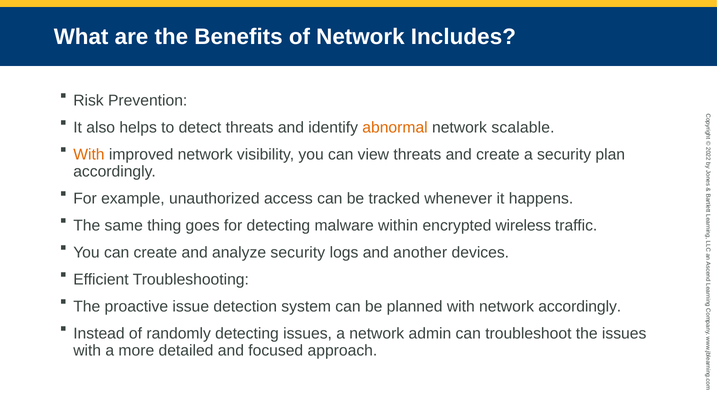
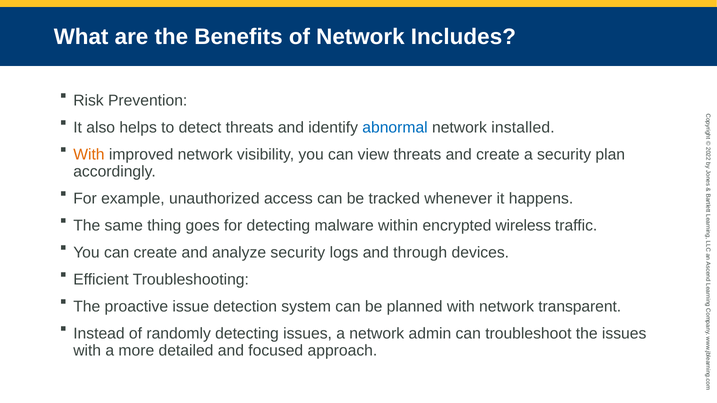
abnormal colour: orange -> blue
scalable: scalable -> installed
another: another -> through
network accordingly: accordingly -> transparent
